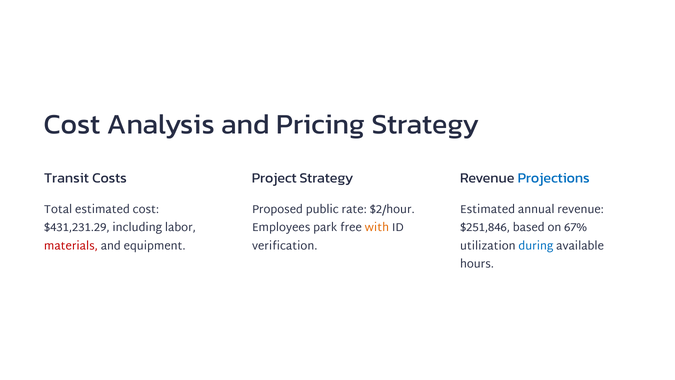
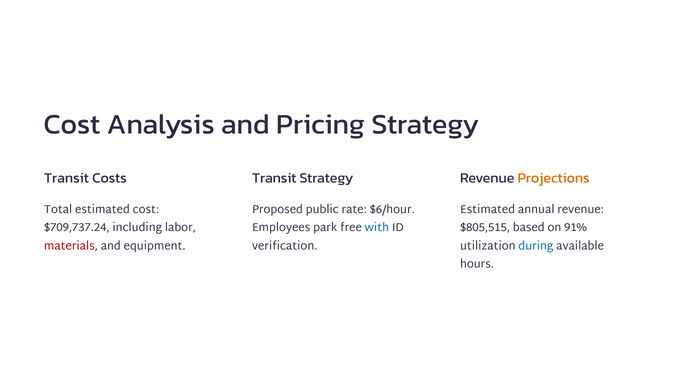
Project at (274, 178): Project -> Transit
Projections colour: blue -> orange
$2/hour: $2/hour -> $6/hour
$431,231.29: $431,231.29 -> $709,737.24
with colour: orange -> blue
$251,846: $251,846 -> $805,515
67%: 67% -> 91%
